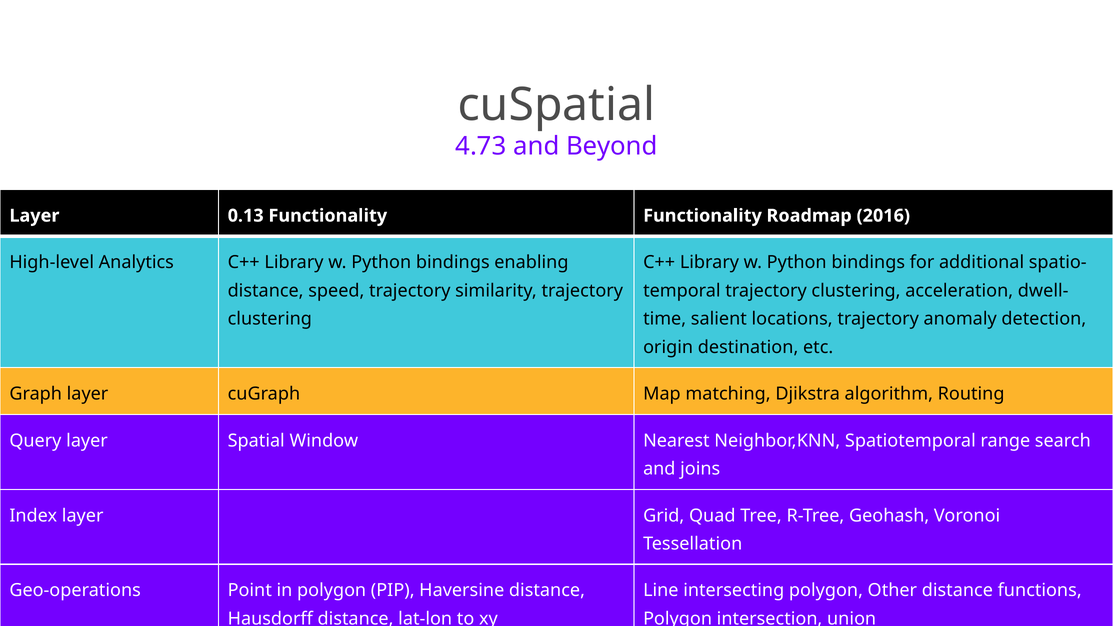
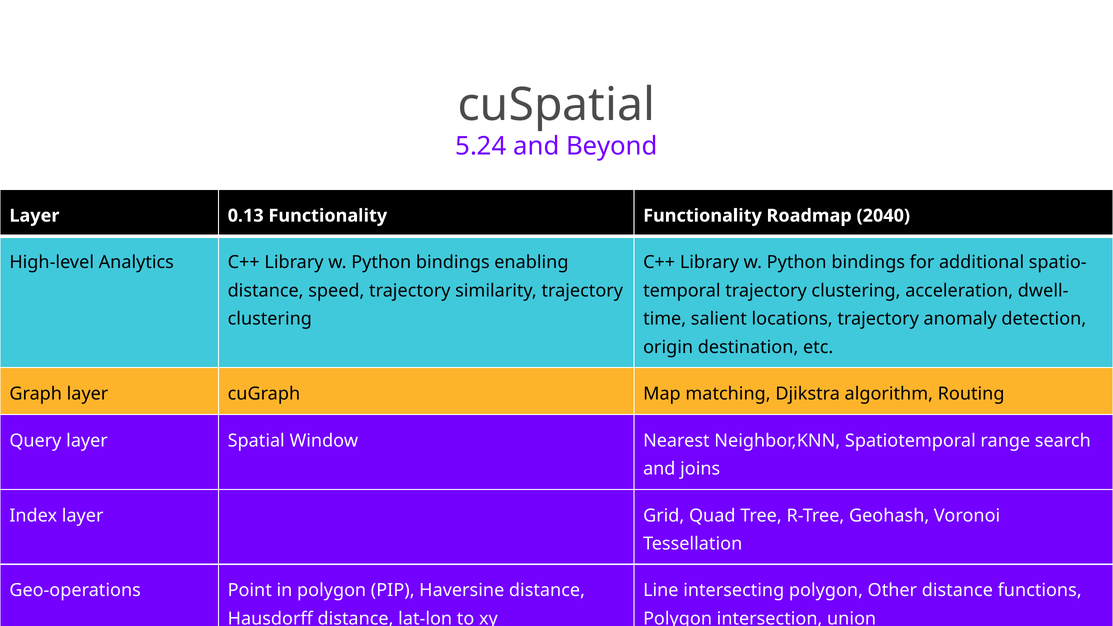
4.73: 4.73 -> 5.24
2016: 2016 -> 2040
